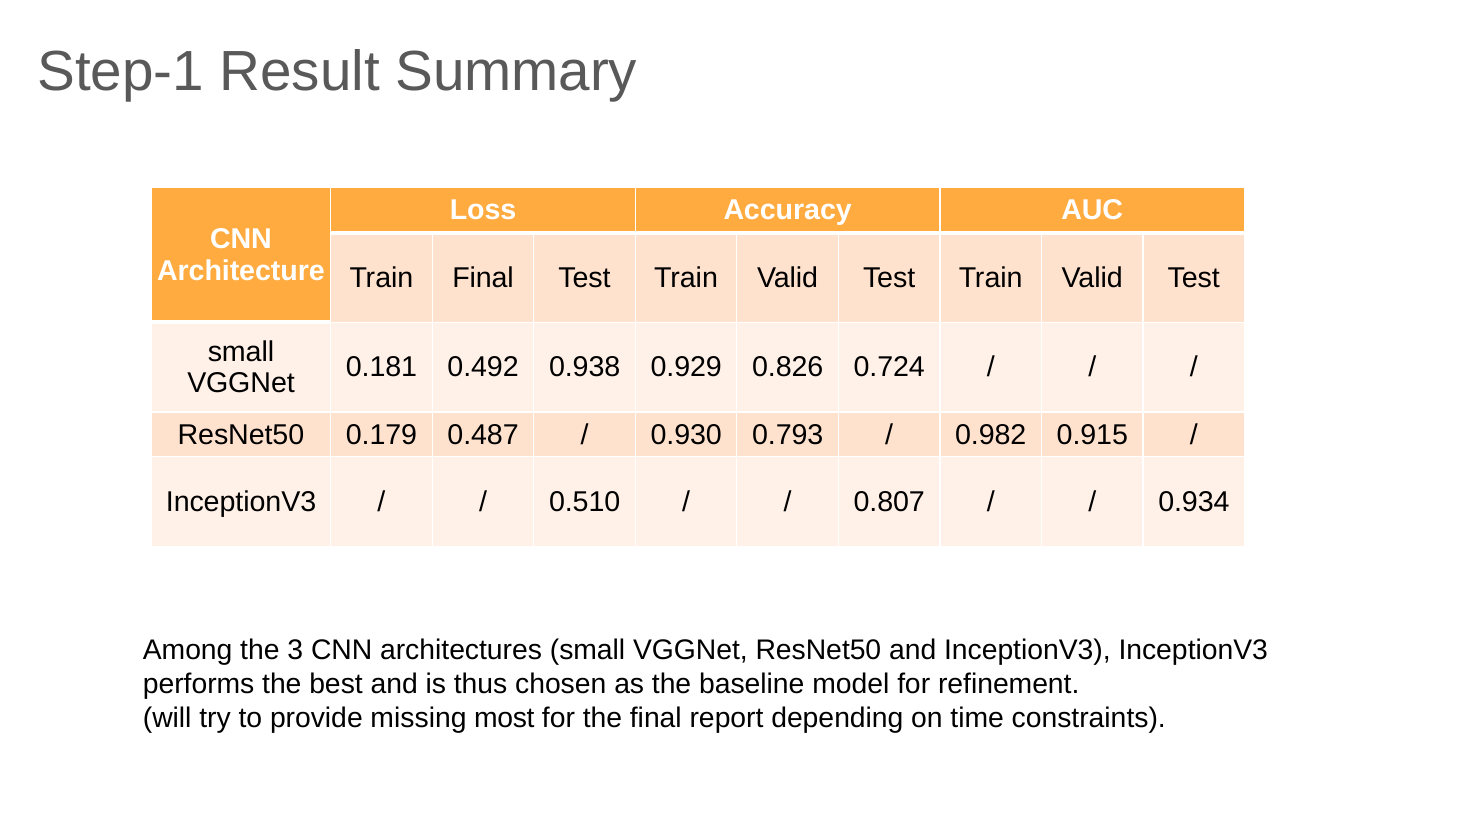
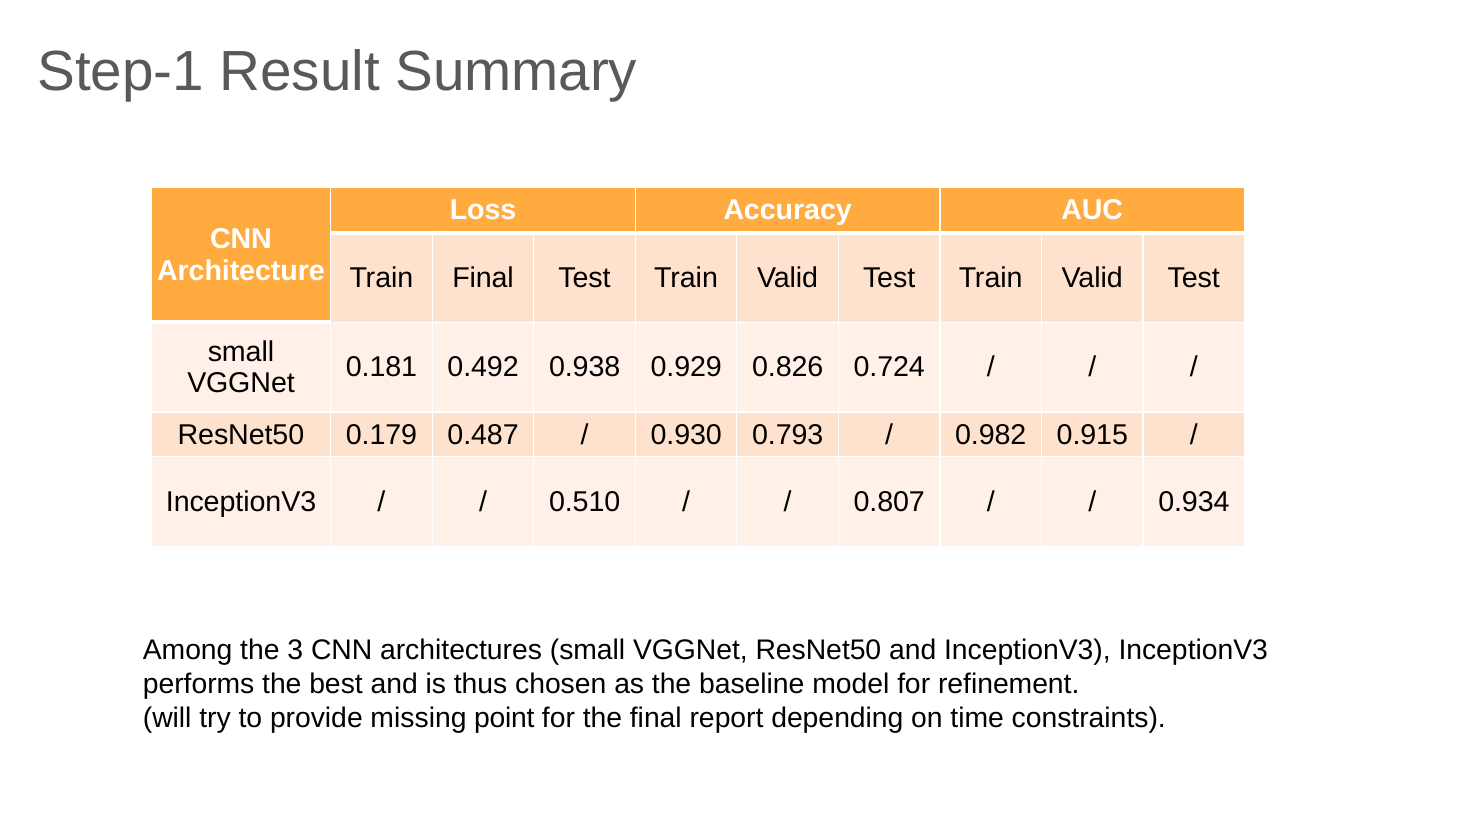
most: most -> point
